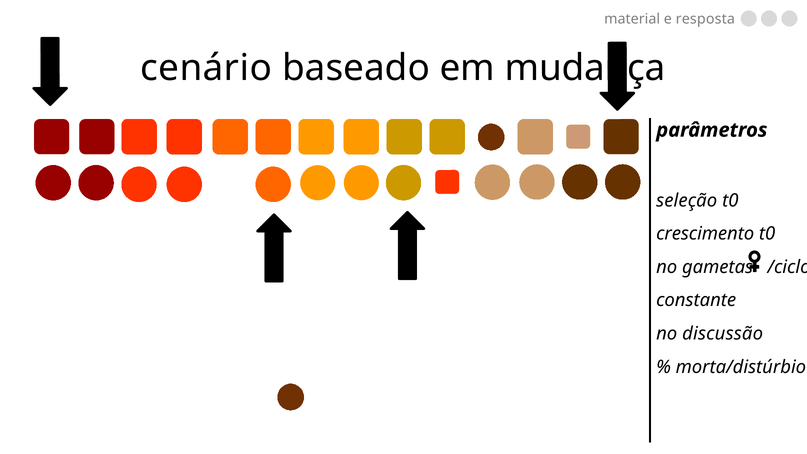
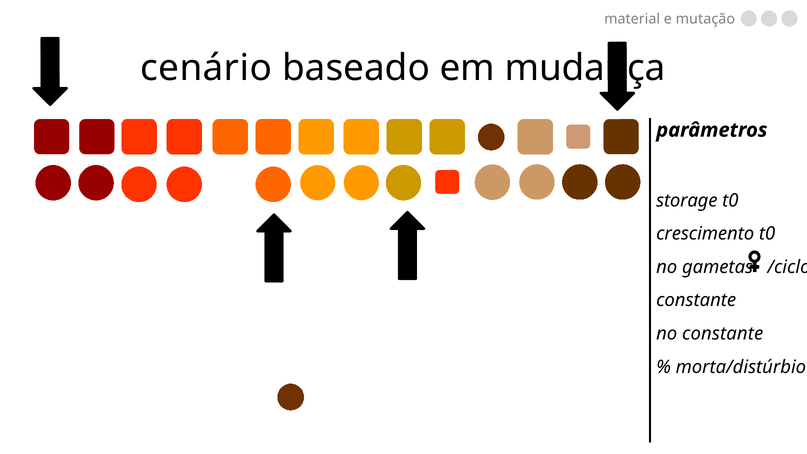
resposta: resposta -> mutação
seleção: seleção -> storage
no discussão: discussão -> constante
